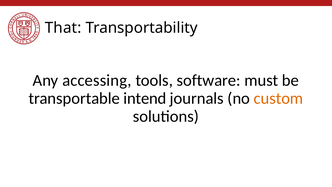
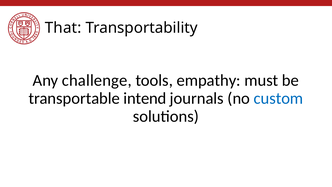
accessing: accessing -> challenge
software: software -> empathy
custom colour: orange -> blue
